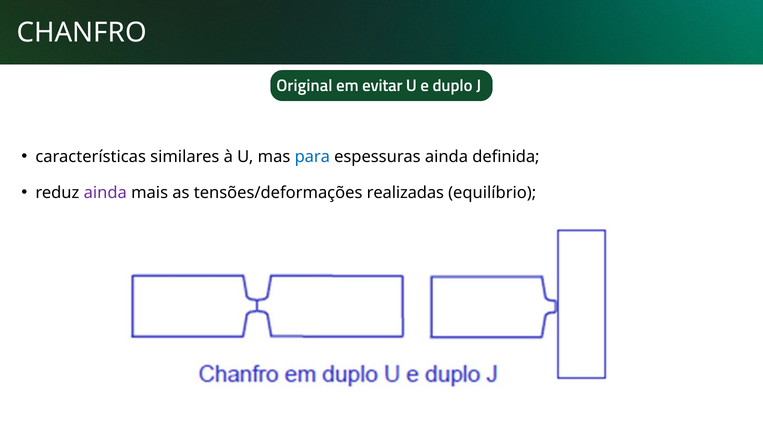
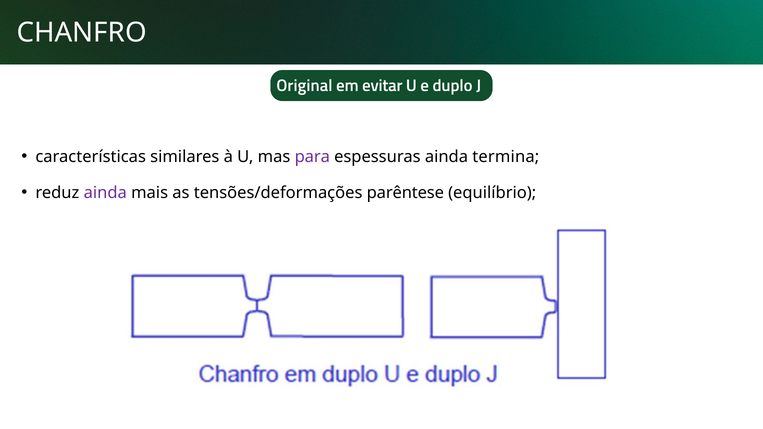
para colour: blue -> purple
definida: definida -> termina
realizadas: realizadas -> parêntese
